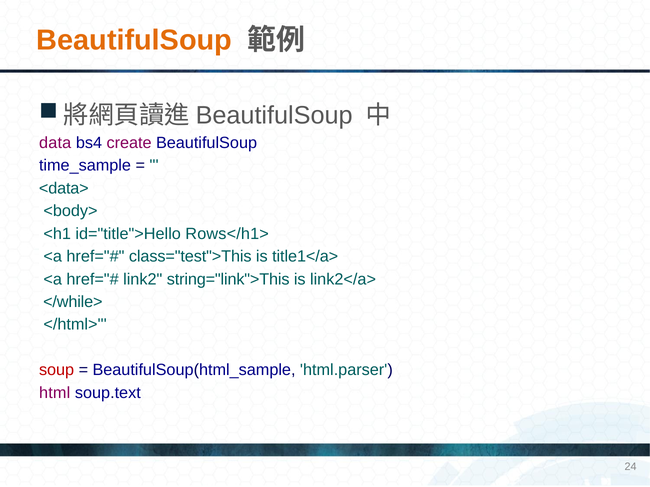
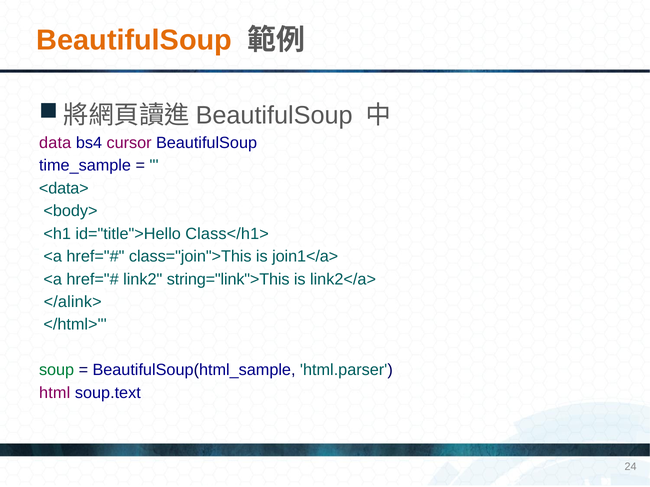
create: create -> cursor
Rows</h1>: Rows</h1> -> Class</h1>
class="test">This: class="test">This -> class="join">This
title1</a>: title1</a> -> join1</a>
</while>: </while> -> </alink>
soup colour: red -> green
